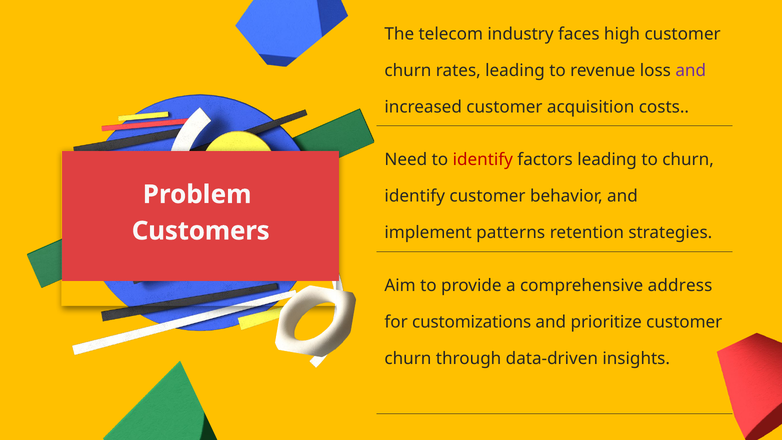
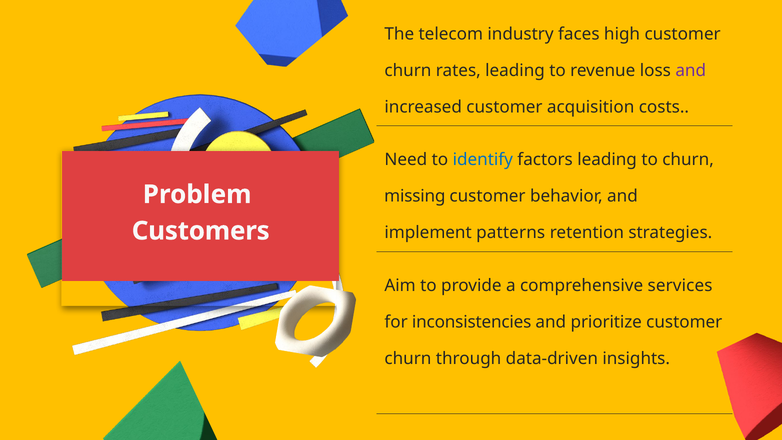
identify at (483, 160) colour: red -> blue
identify at (415, 196): identify -> missing
address: address -> services
customizations: customizations -> inconsistencies
